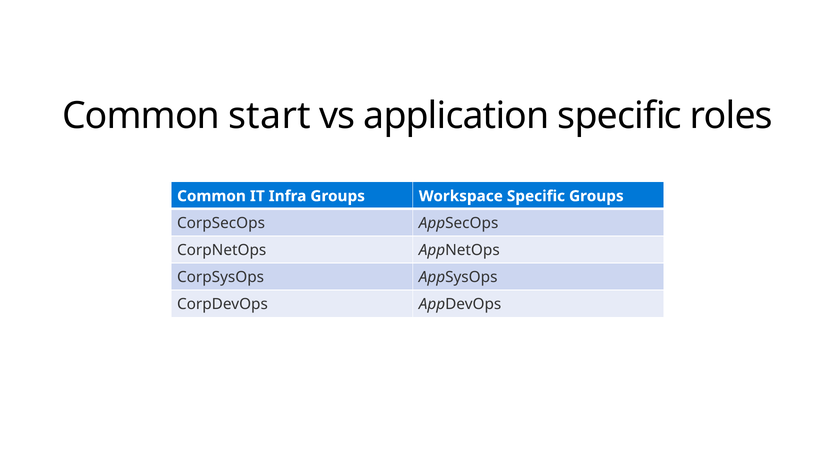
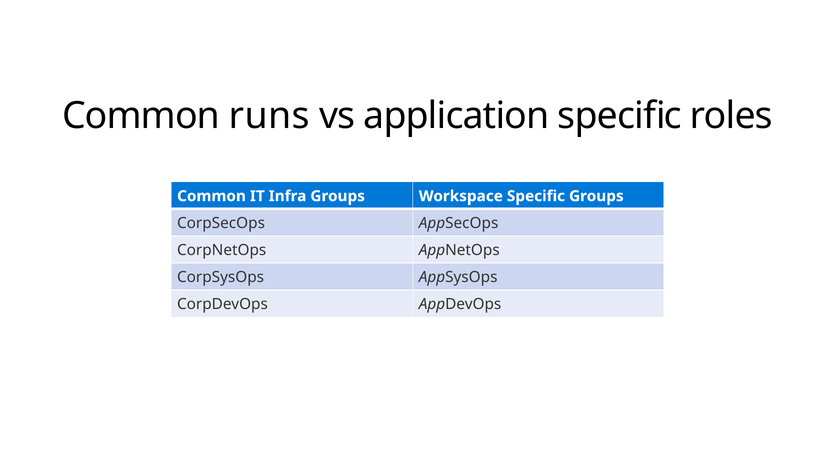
start: start -> runs
